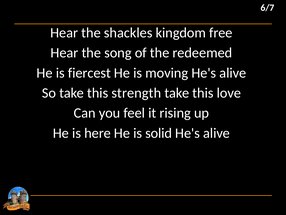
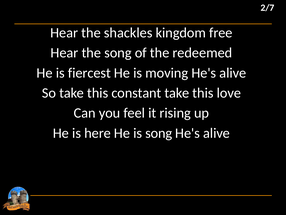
6/7: 6/7 -> 2/7
strength: strength -> constant
is solid: solid -> song
